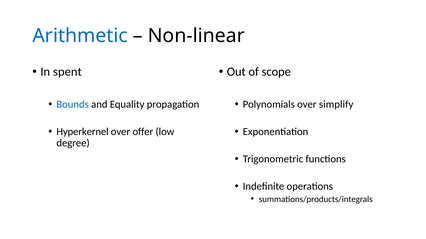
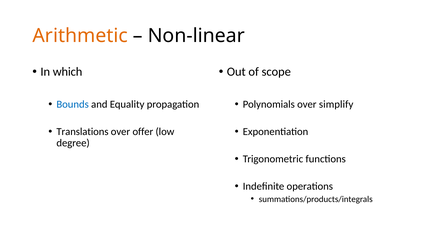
Arithmetic colour: blue -> orange
spent: spent -> which
Hyperkernel: Hyperkernel -> Translations
